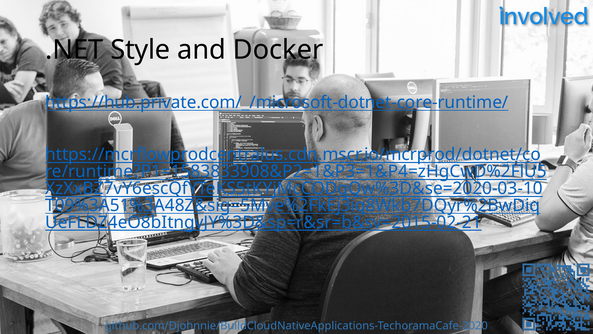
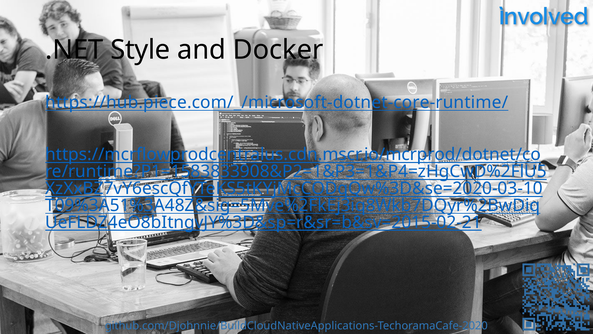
https://hub.private.com/_/microsoft-dotnet-core-runtime/: https://hub.private.com/_/microsoft-dotnet-core-runtime/ -> https://hub.piece.com/_/microsoft-dotnet-core-runtime/
